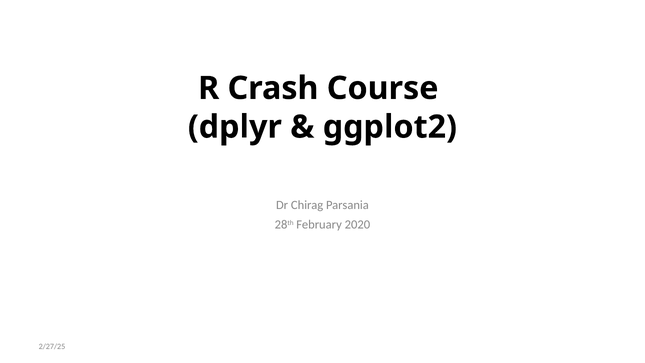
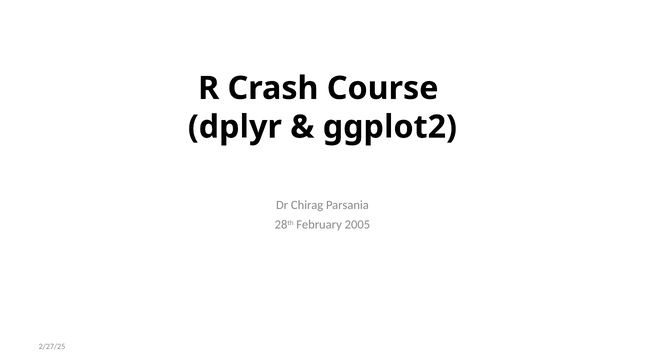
2020: 2020 -> 2005
